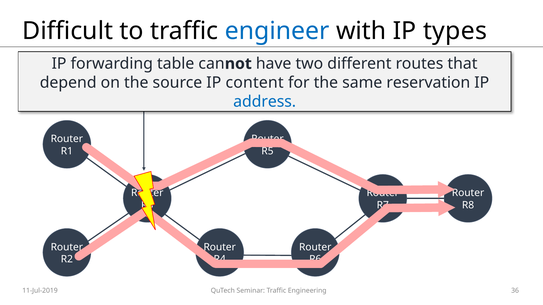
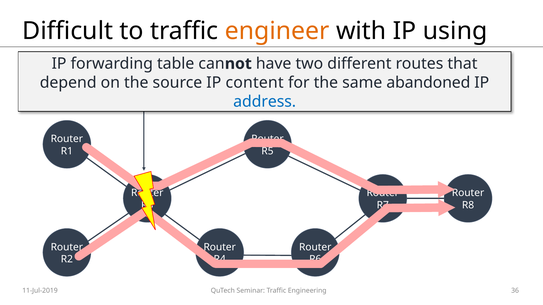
engineer colour: blue -> orange
types: types -> using
reservation: reservation -> abandoned
